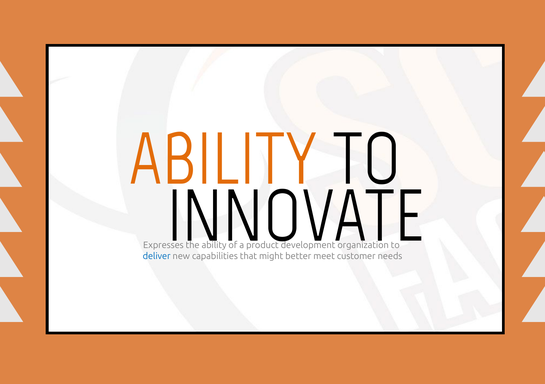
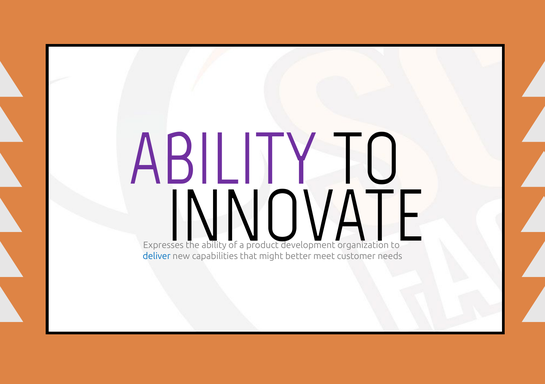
ABILITY at (223, 160) colour: orange -> purple
